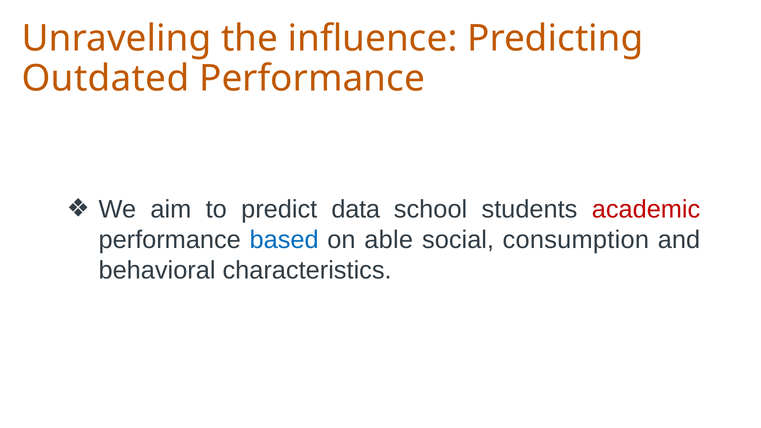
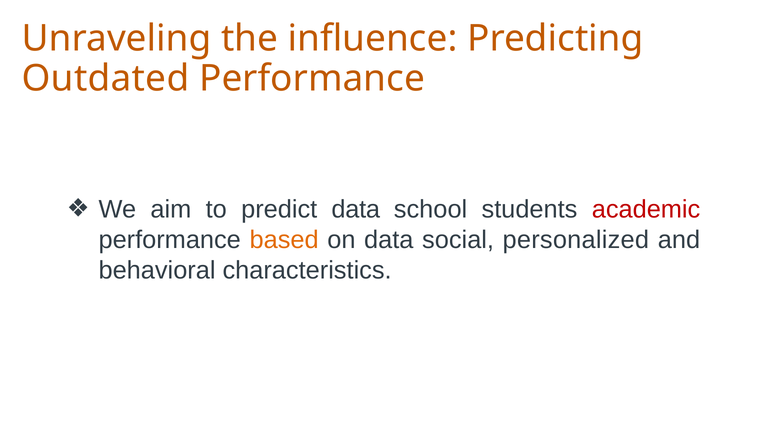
based colour: blue -> orange
on able: able -> data
consumption: consumption -> personalized
